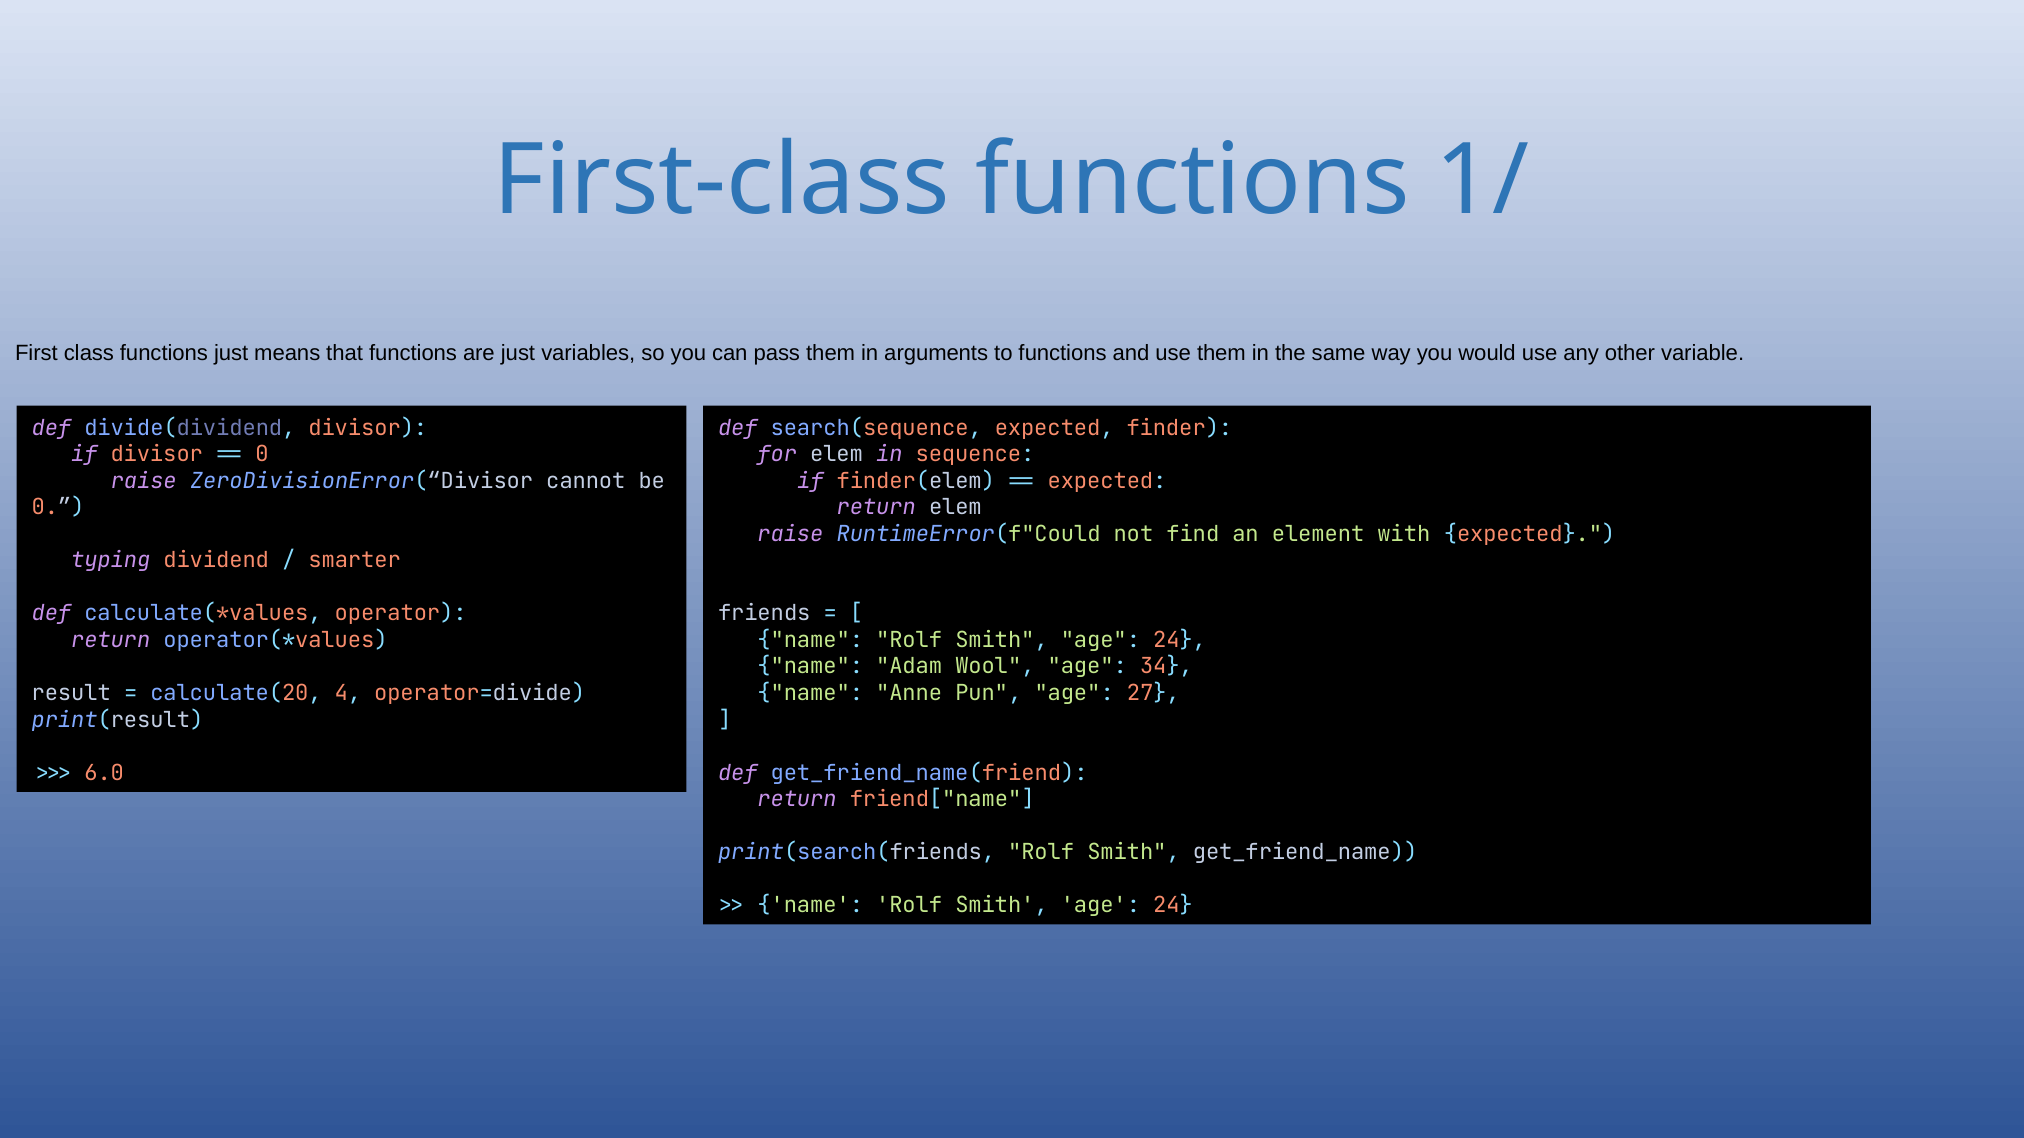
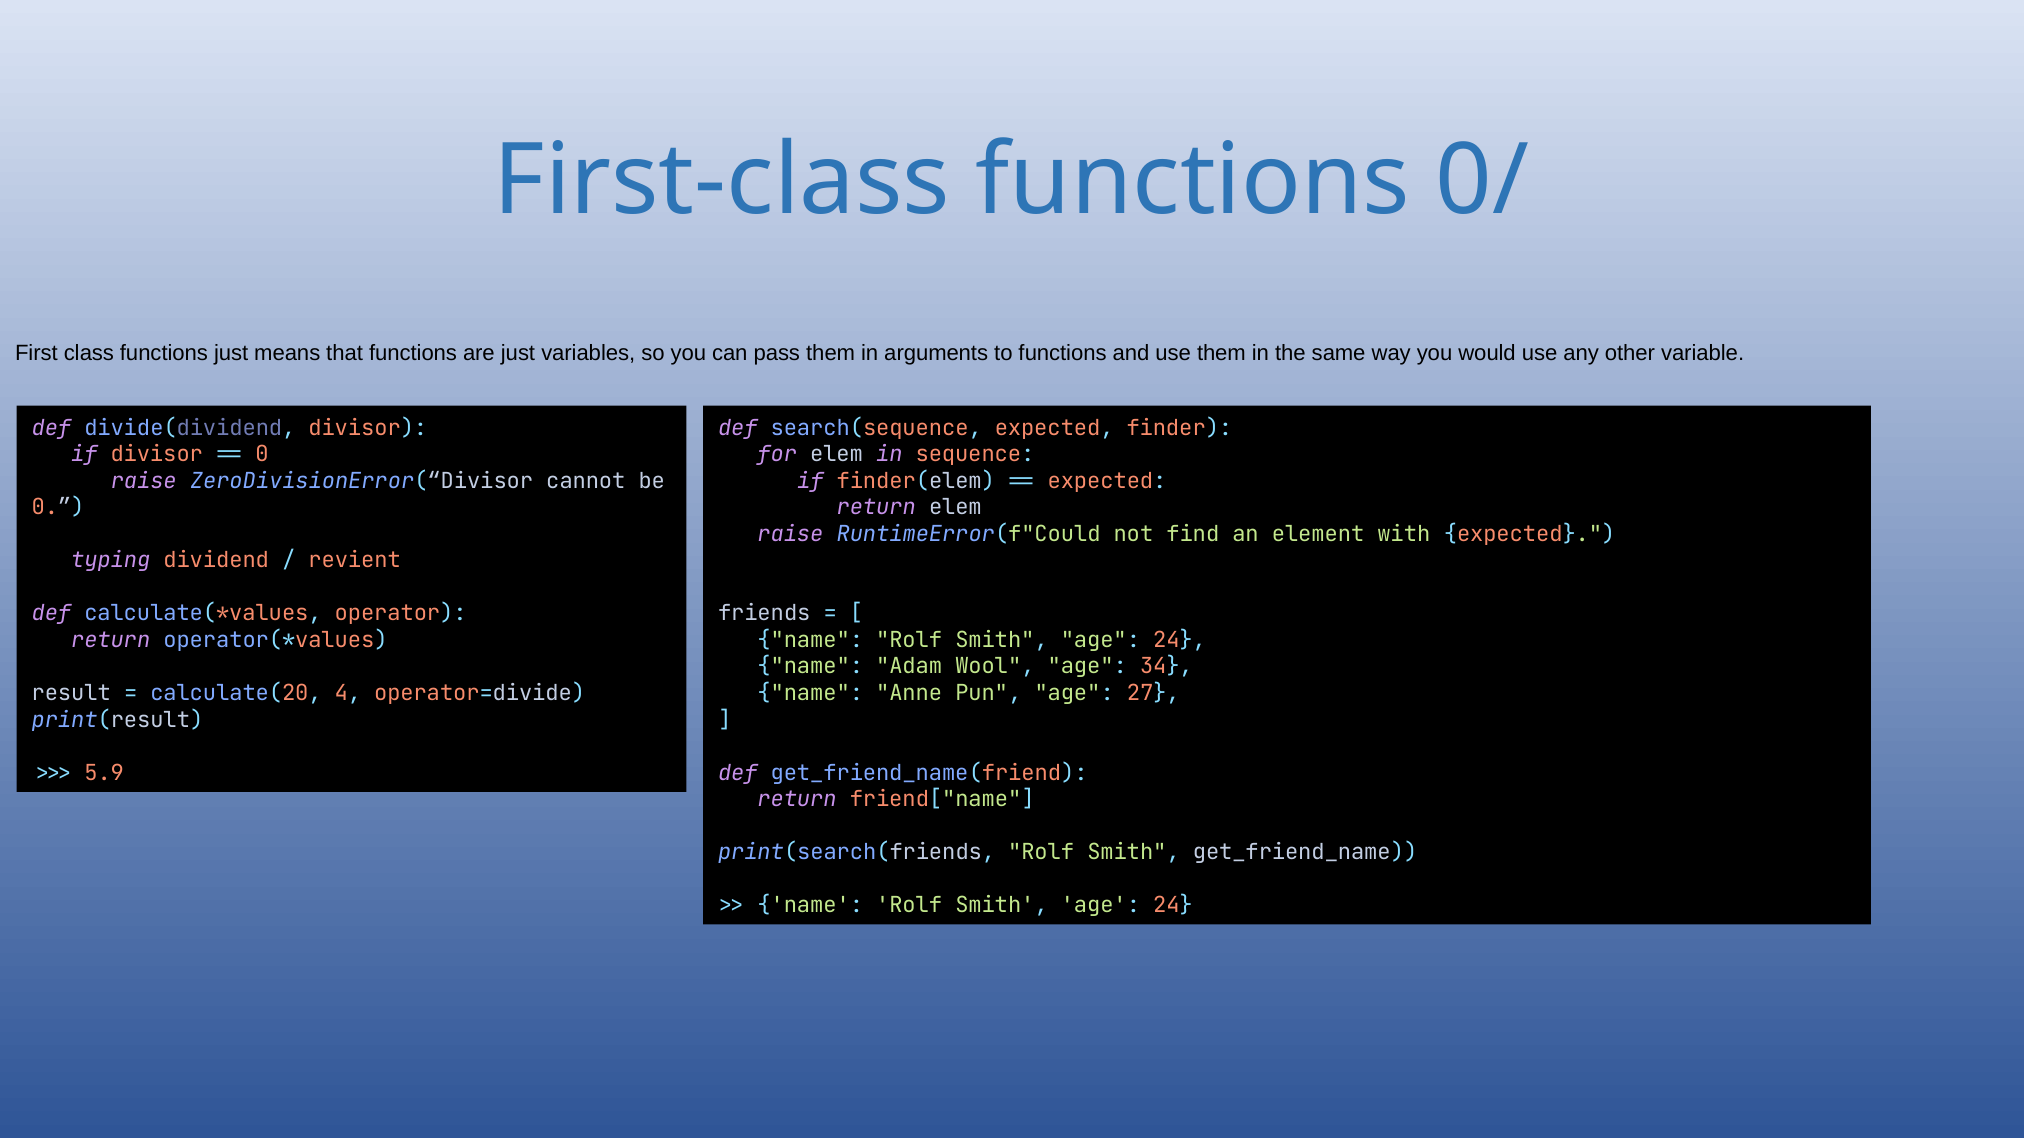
1/: 1/ -> 0/
smarter: smarter -> revient
6.0: 6.0 -> 5.9
